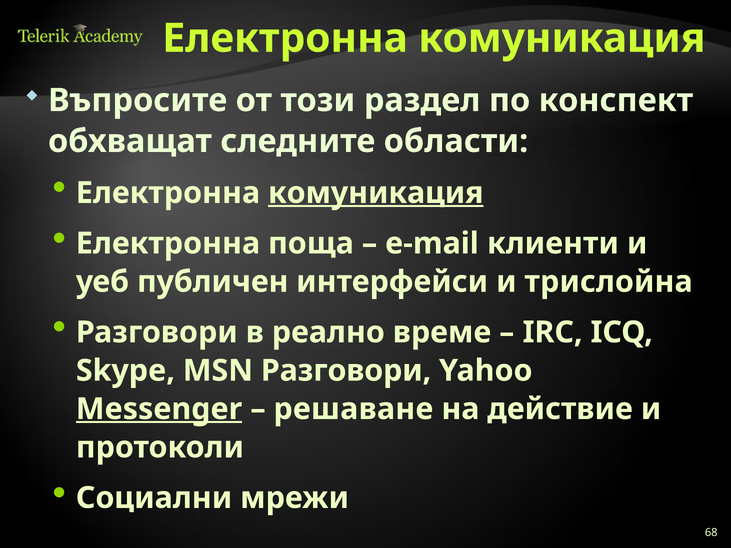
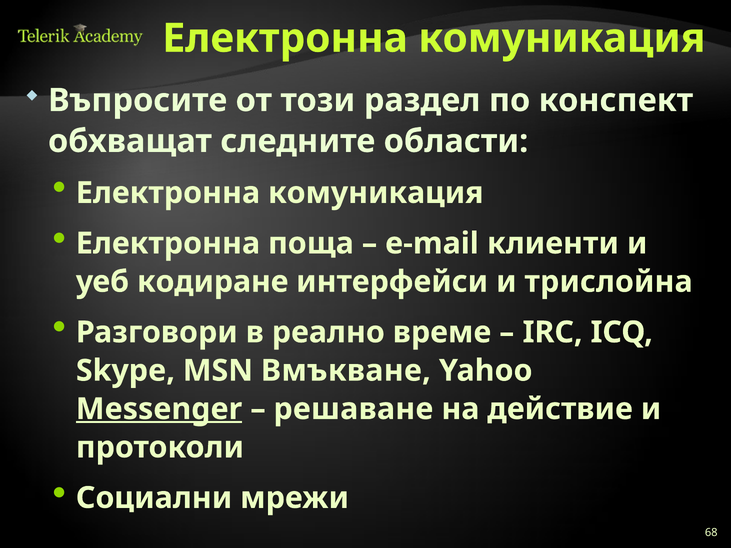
комуникация at (376, 193) underline: present -> none
публичен: публичен -> кодиране
MSN Разговори: Разговори -> Вмъкване
